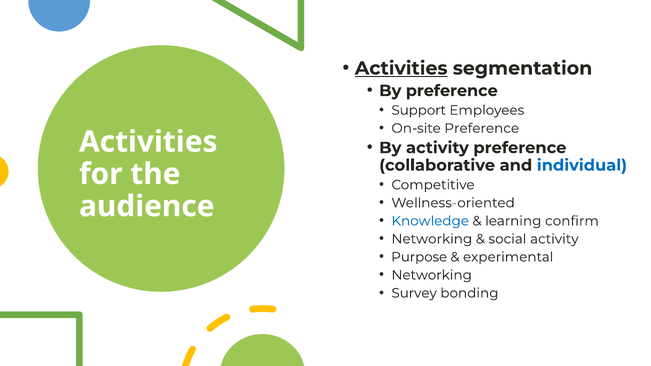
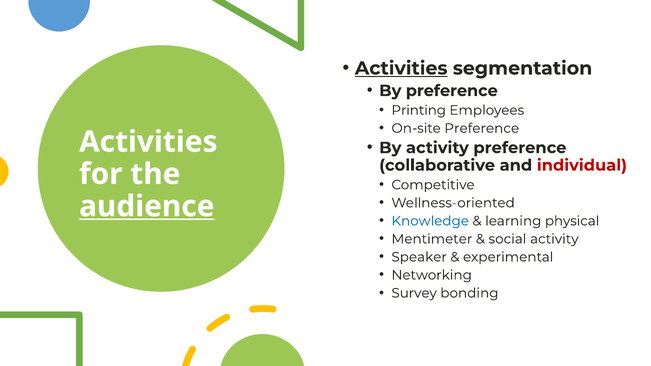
Support: Support -> Printing
individual colour: blue -> red
audience underline: none -> present
confirm: confirm -> physical
Networking at (432, 239): Networking -> Mentimeter
Purpose: Purpose -> Speaker
